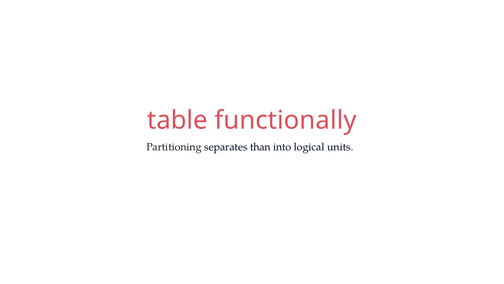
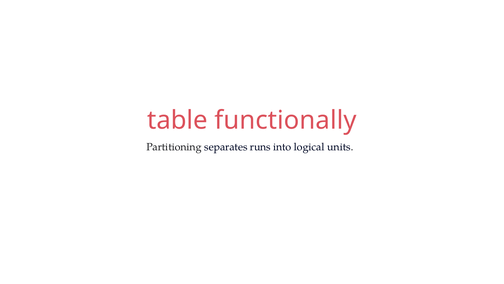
than: than -> runs
